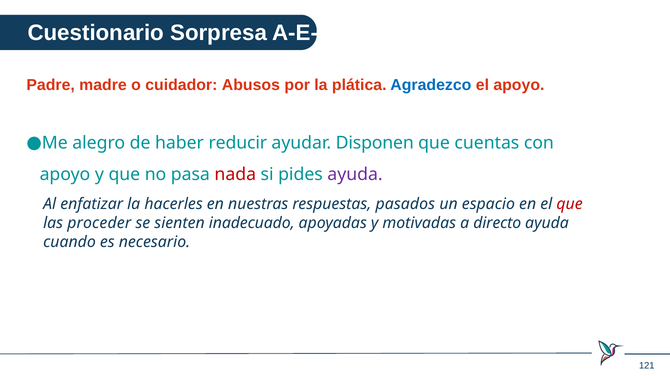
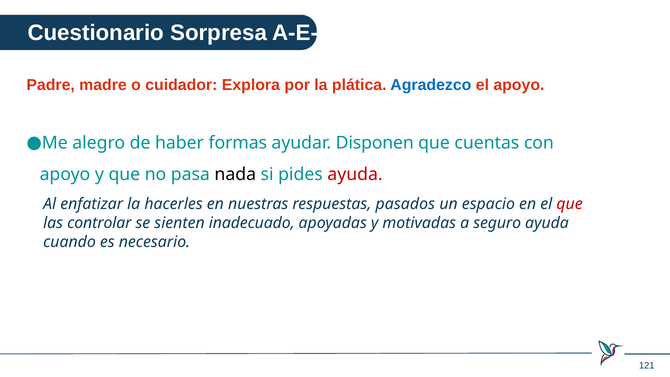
Abusos: Abusos -> Explora
reducir: reducir -> formas
nada colour: red -> black
ayuda at (355, 175) colour: purple -> red
proceder: proceder -> controlar
directo: directo -> seguro
